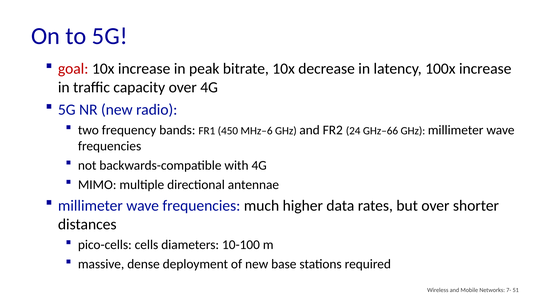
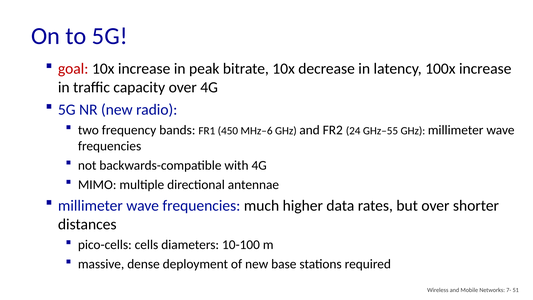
GHz–66: GHz–66 -> GHz–55
